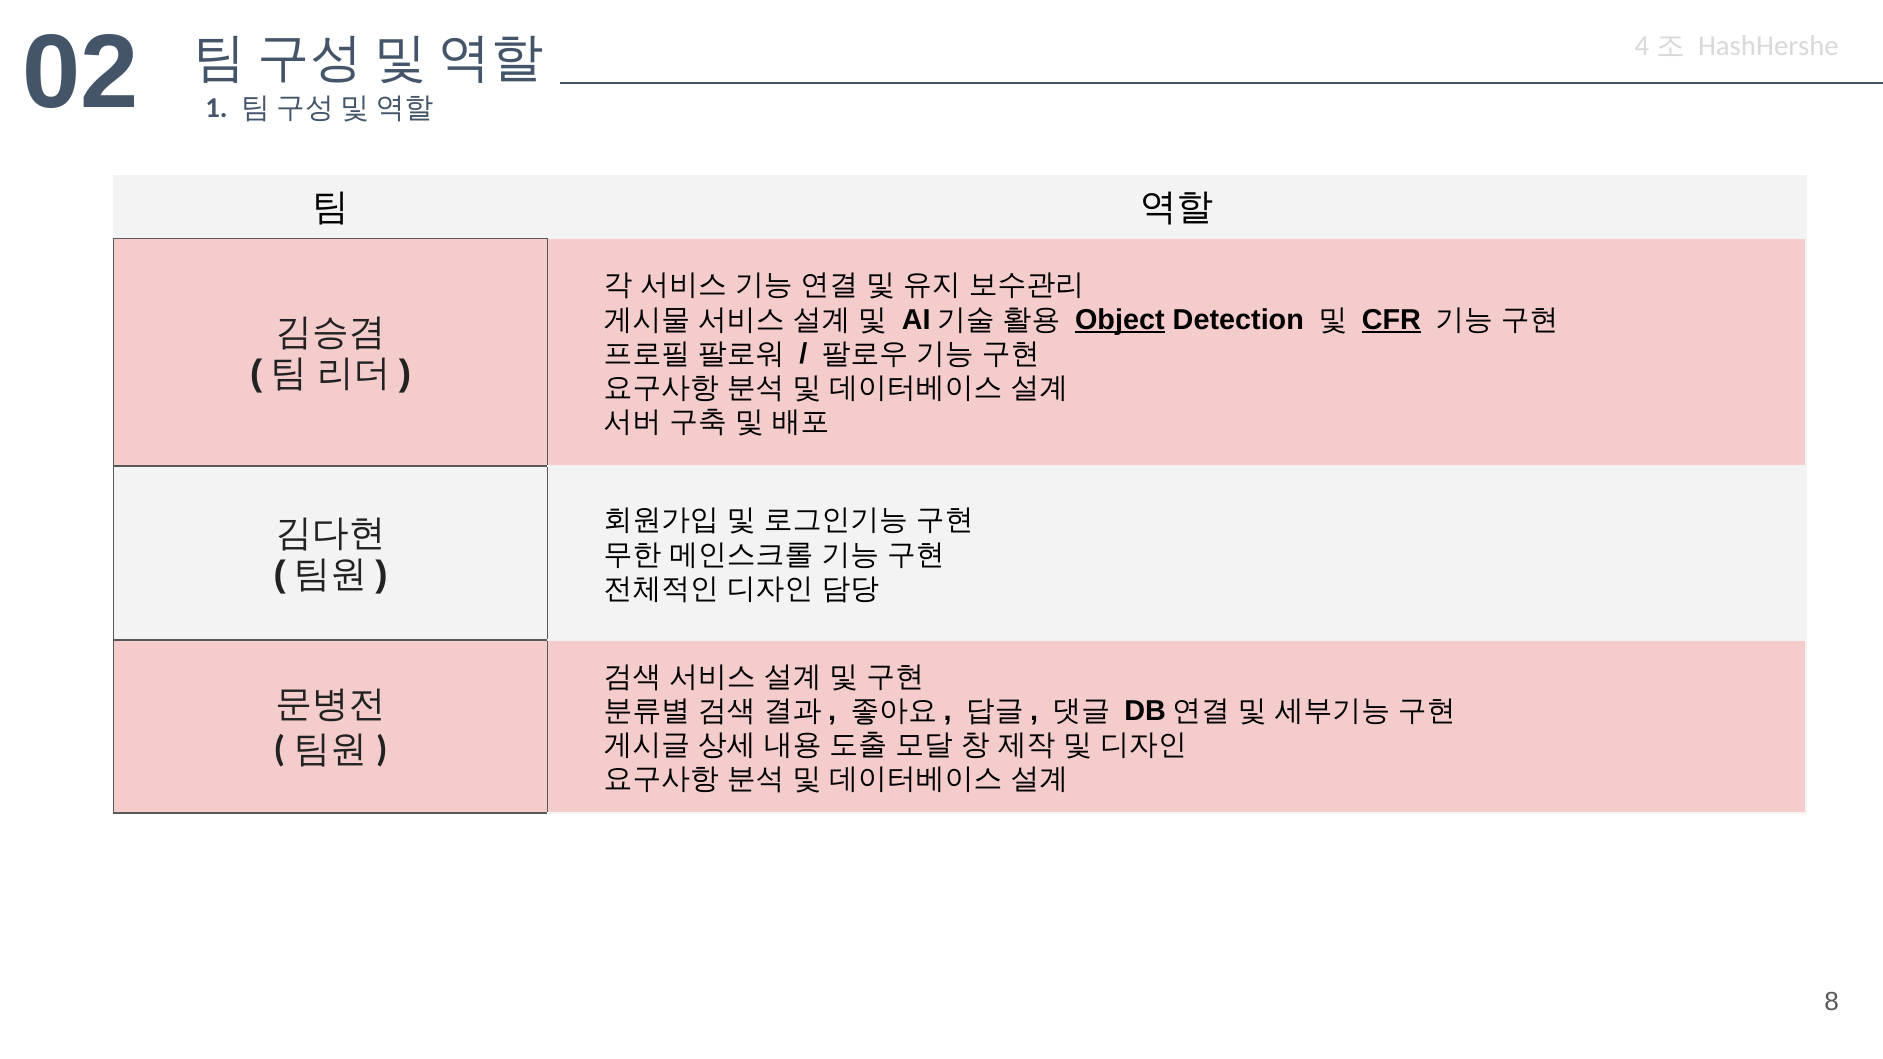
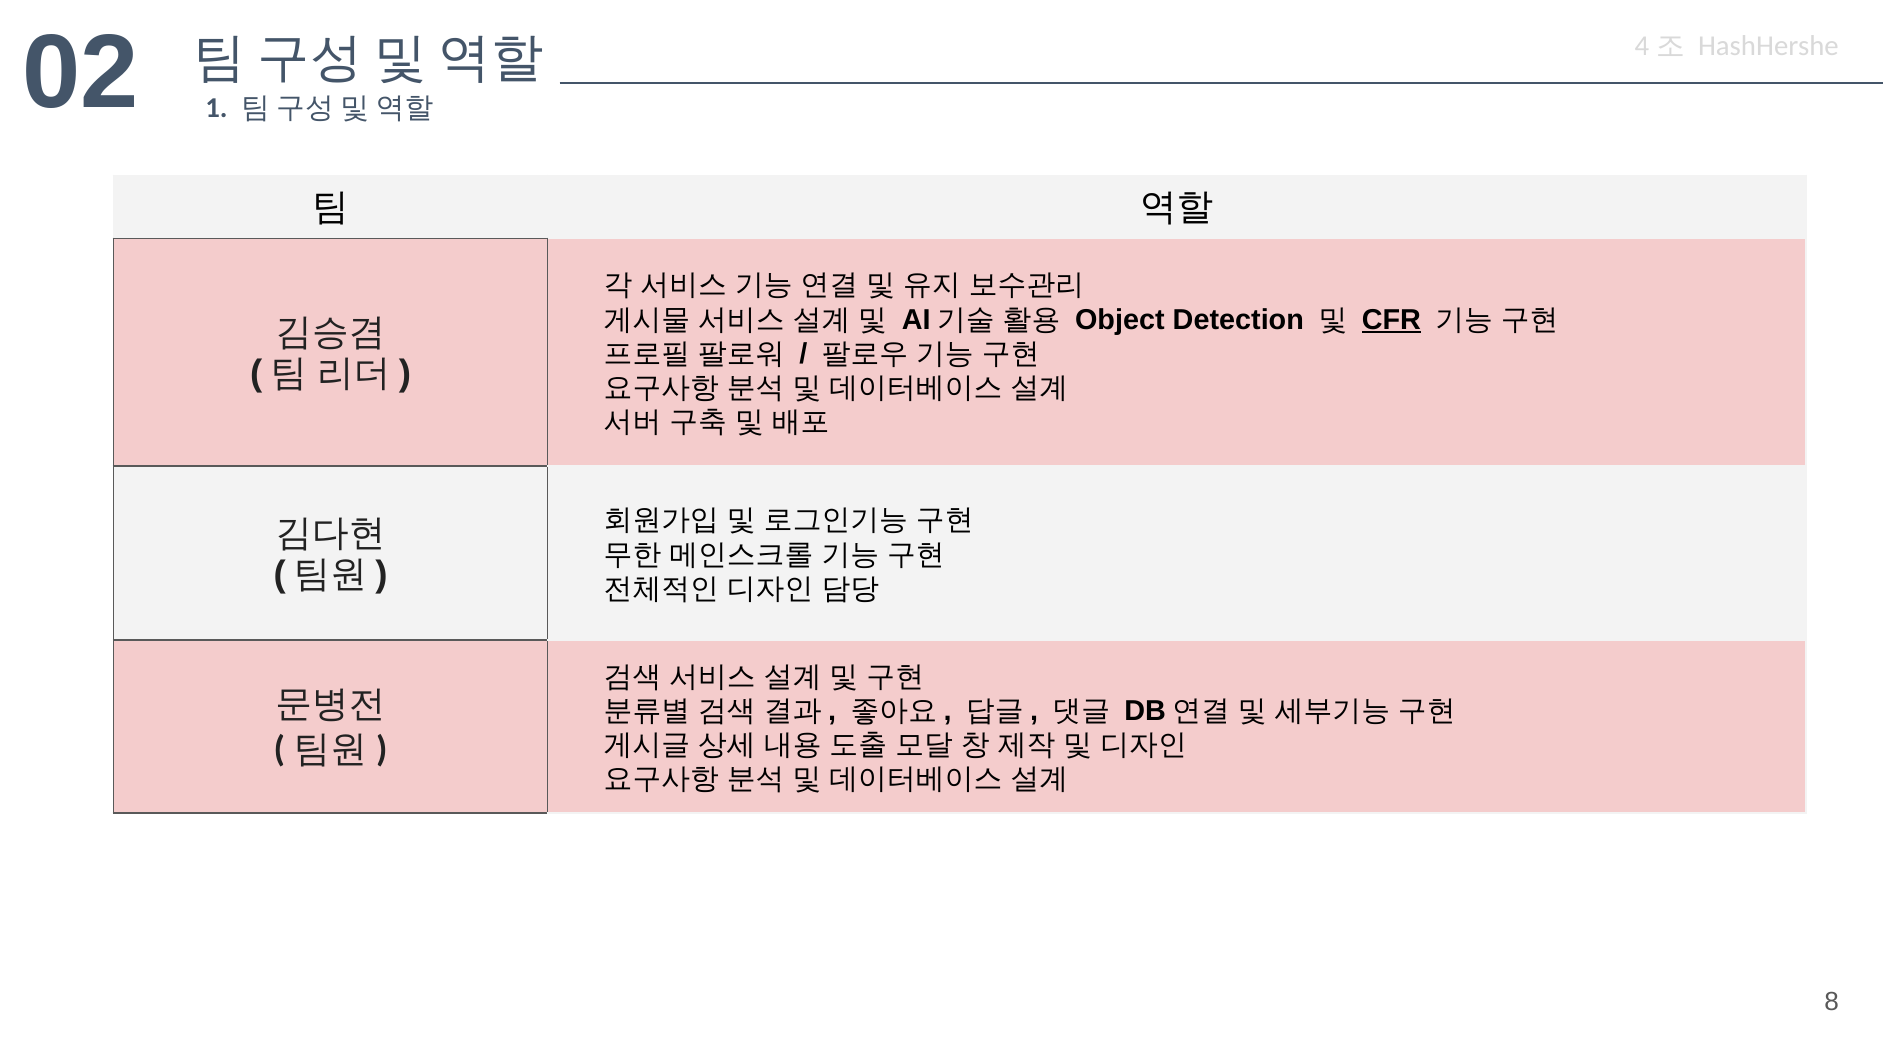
Object underline: present -> none
